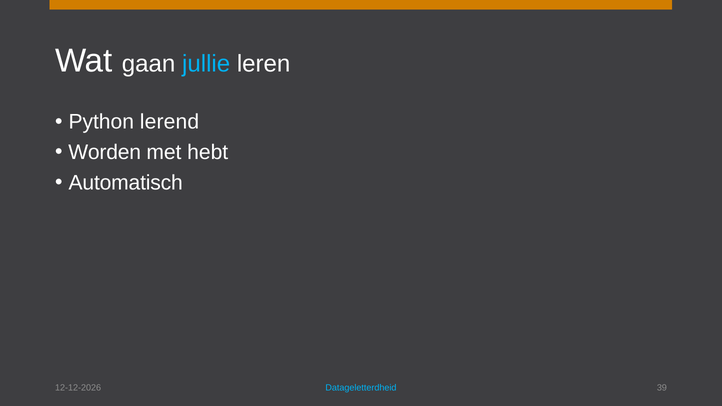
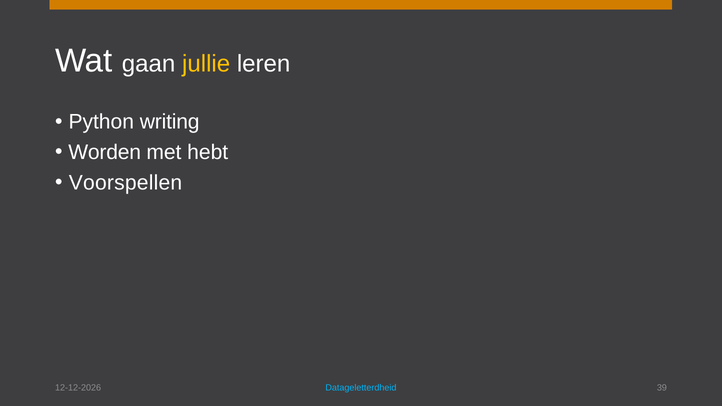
jullie colour: light blue -> yellow
lerend: lerend -> writing
Automatisch: Automatisch -> Voorspellen
